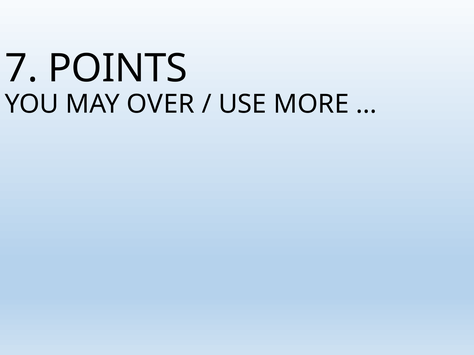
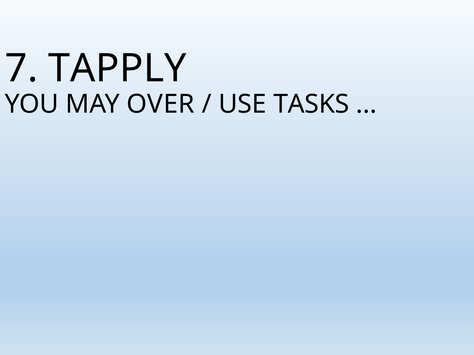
POINTS: POINTS -> TAPPLY
MORE: MORE -> TASKS
